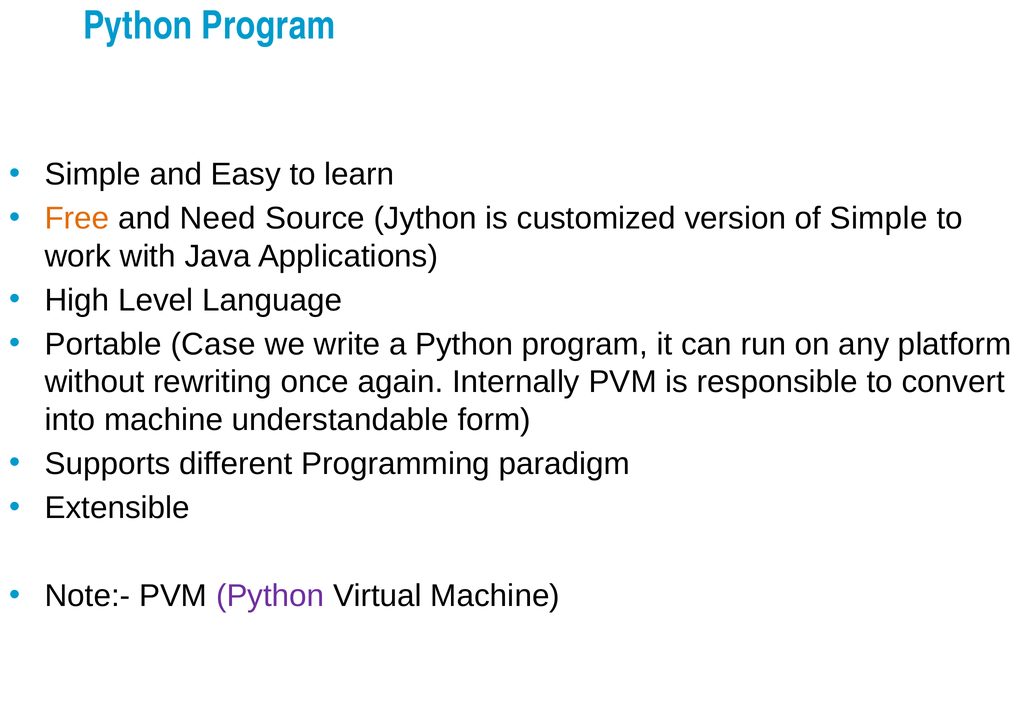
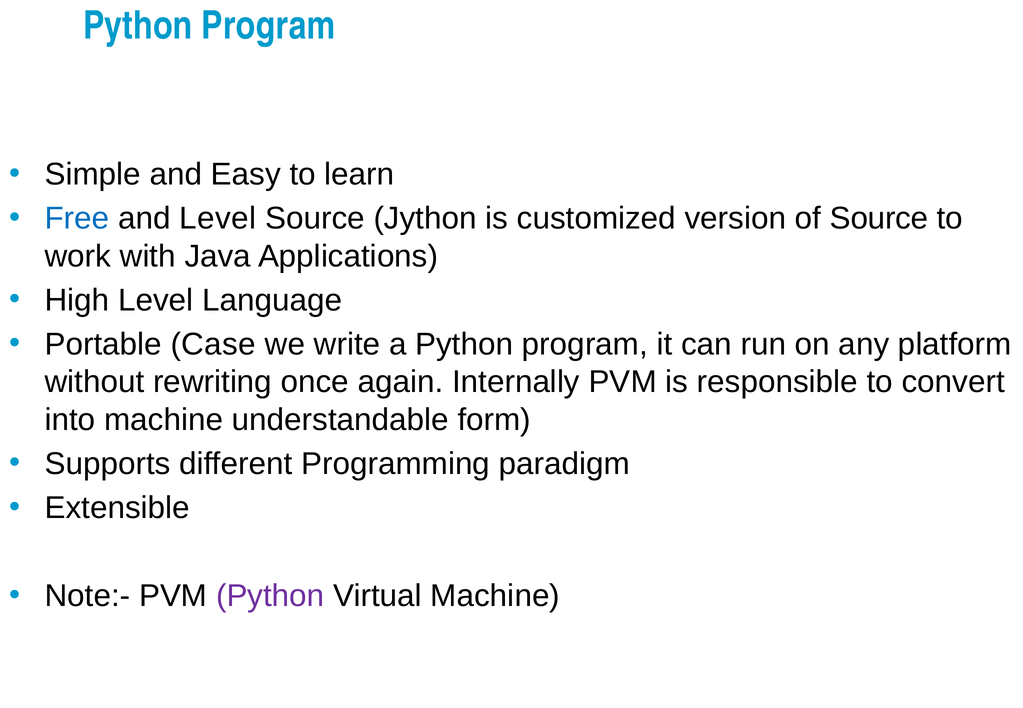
Free colour: orange -> blue
and Need: Need -> Level
of Simple: Simple -> Source
